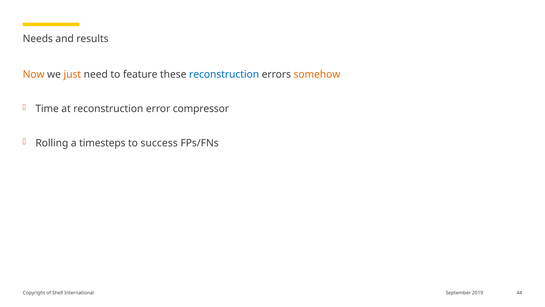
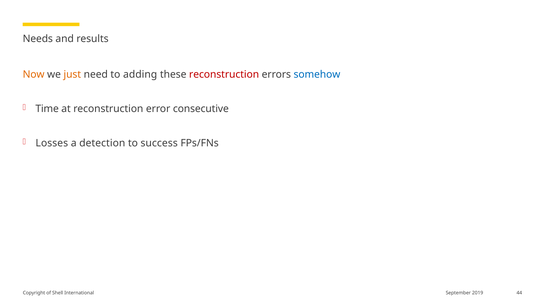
feature: feature -> adding
reconstruction at (224, 74) colour: blue -> red
somehow colour: orange -> blue
compressor: compressor -> consecutive
Rolling: Rolling -> Losses
timesteps: timesteps -> detection
